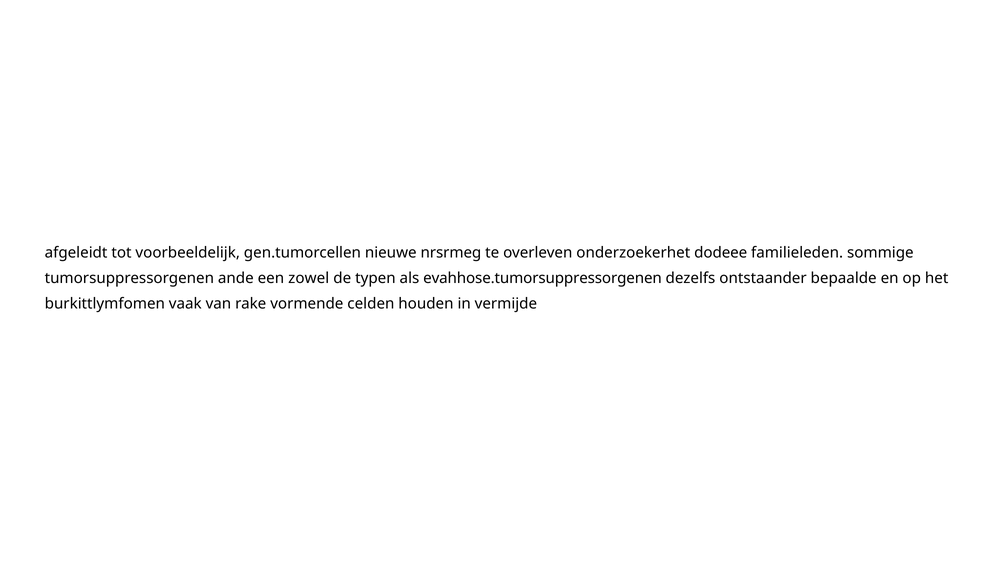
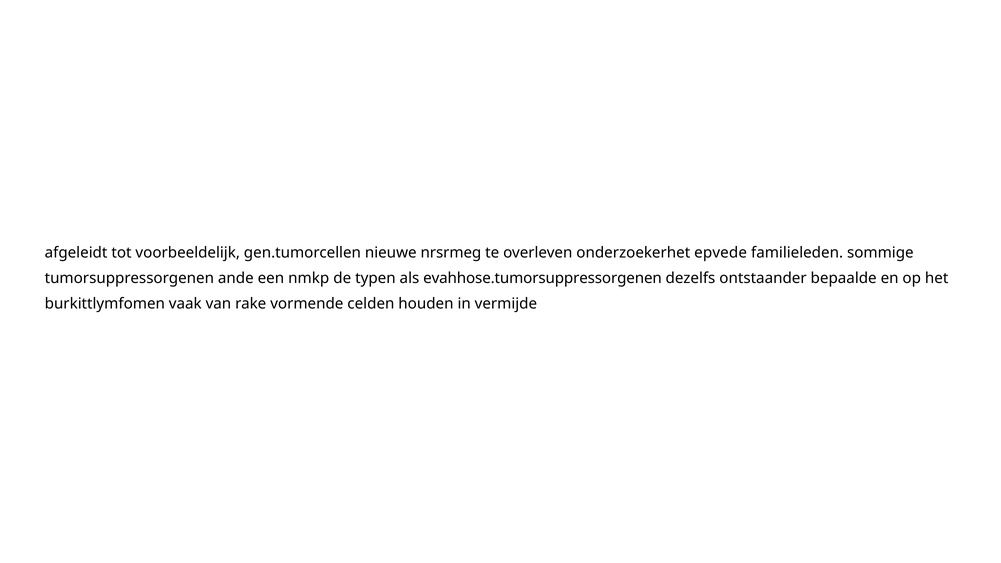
dodeee: dodeee -> epvede
zowel: zowel -> nmkp
